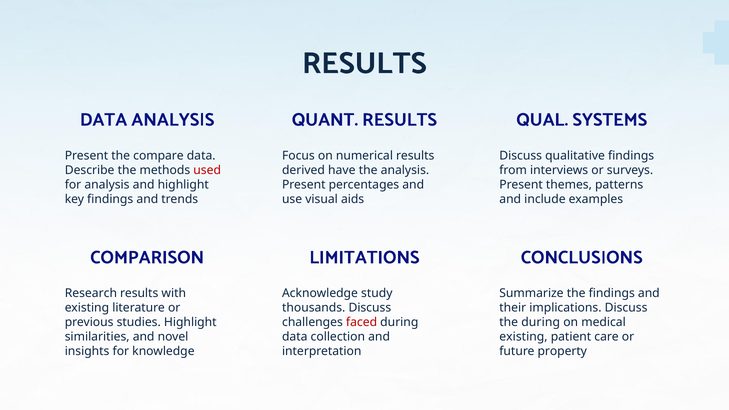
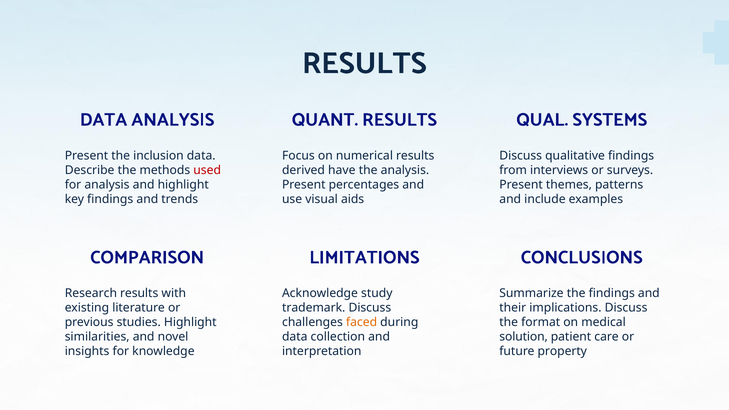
compare: compare -> inclusion
thousands: thousands -> trademark
faced colour: red -> orange
the during: during -> format
existing at (523, 337): existing -> solution
